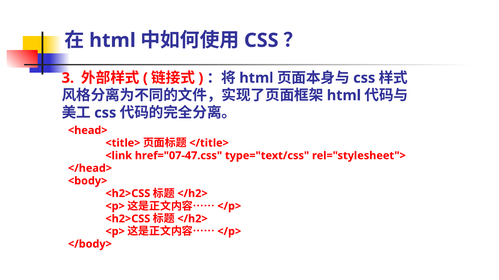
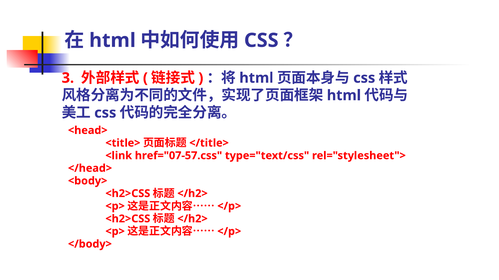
href="07-47.css: href="07-47.css -> href="07-57.css
